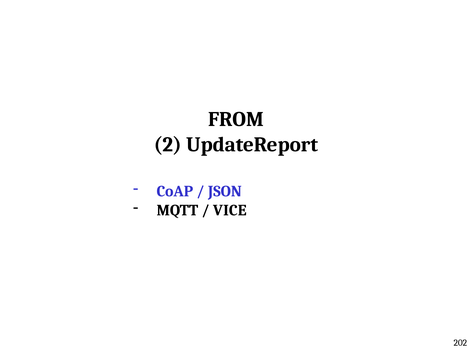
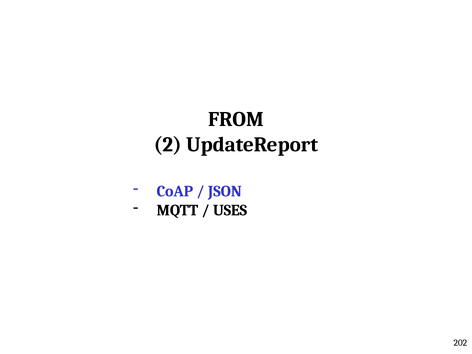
VICE: VICE -> USES
